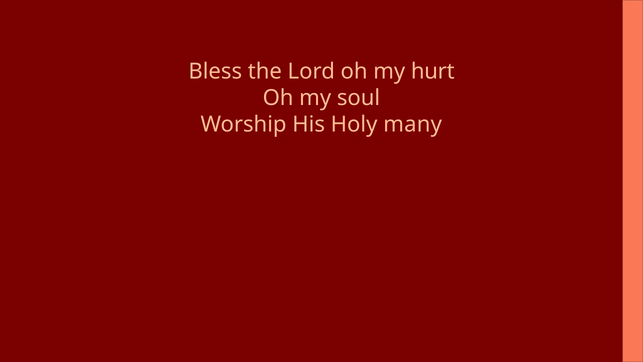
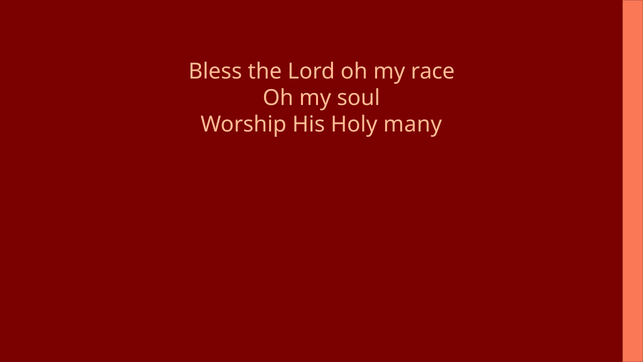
hurt: hurt -> race
